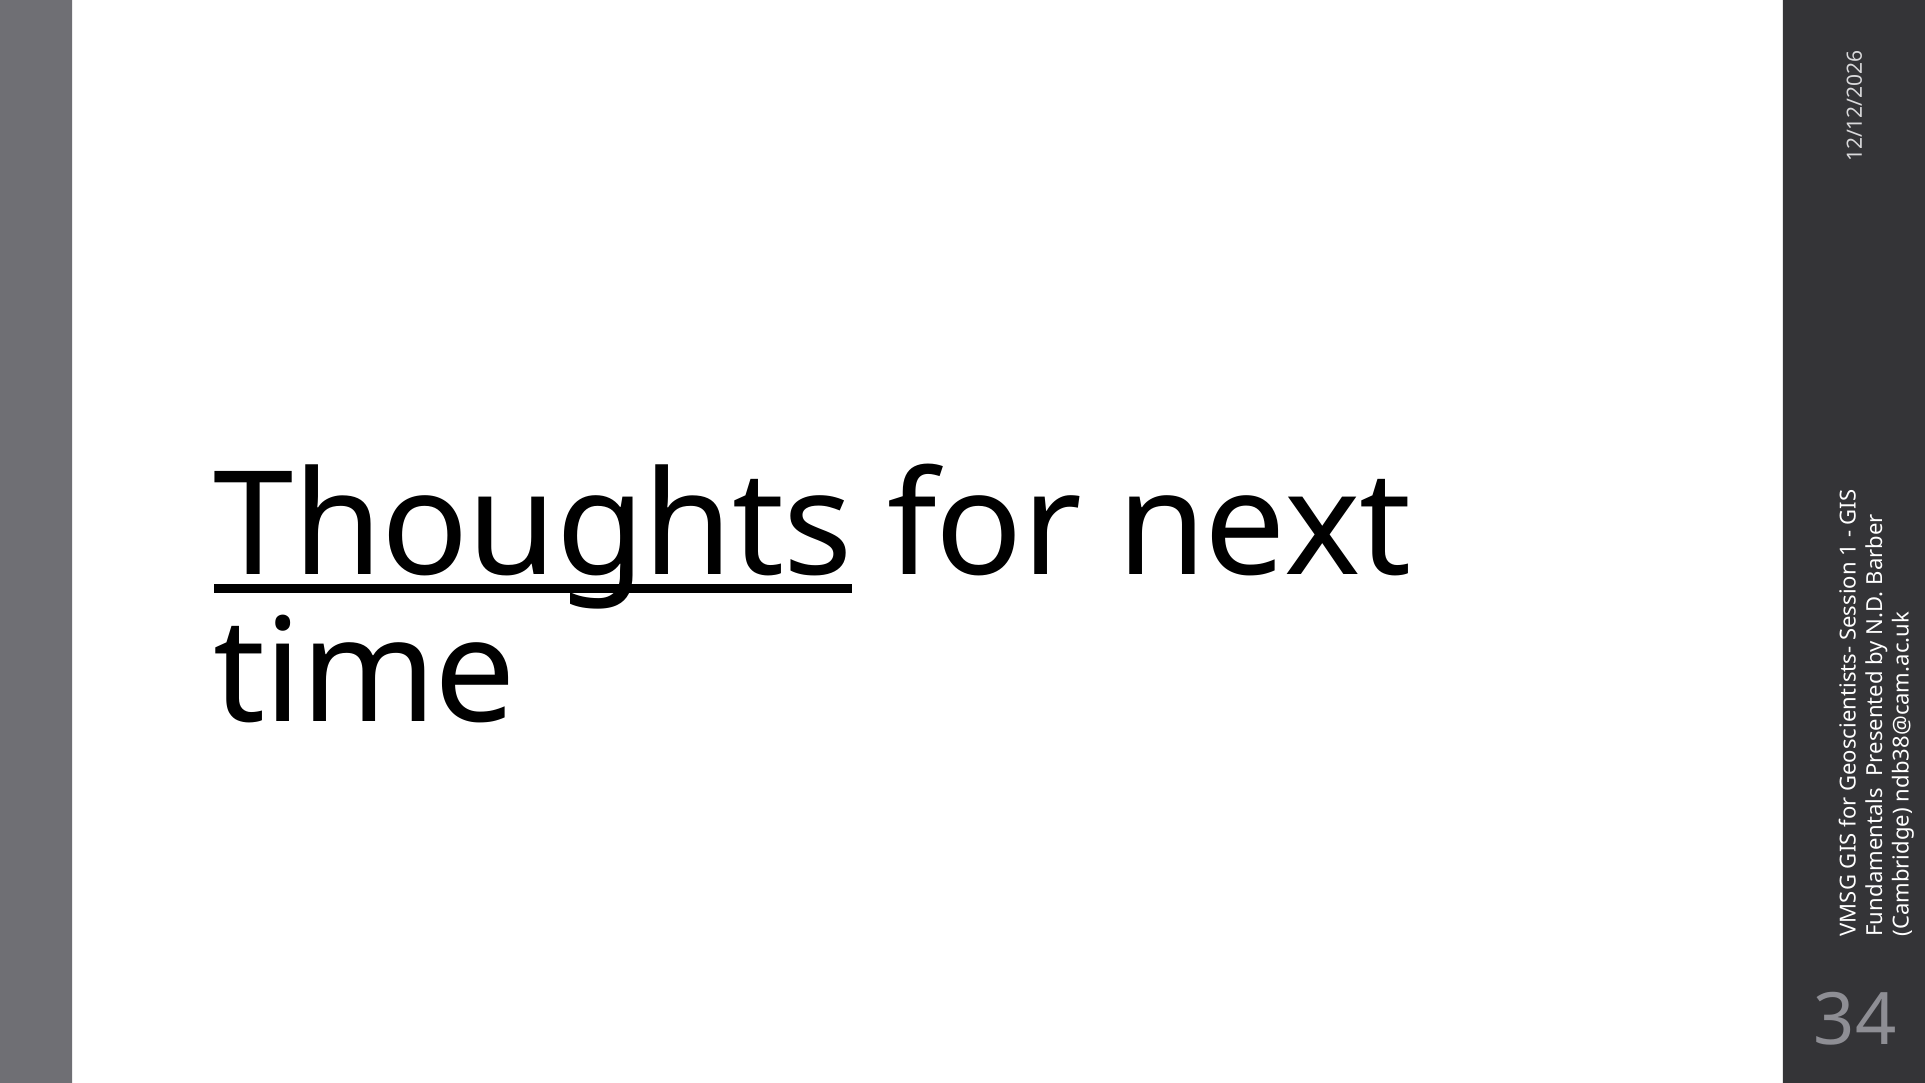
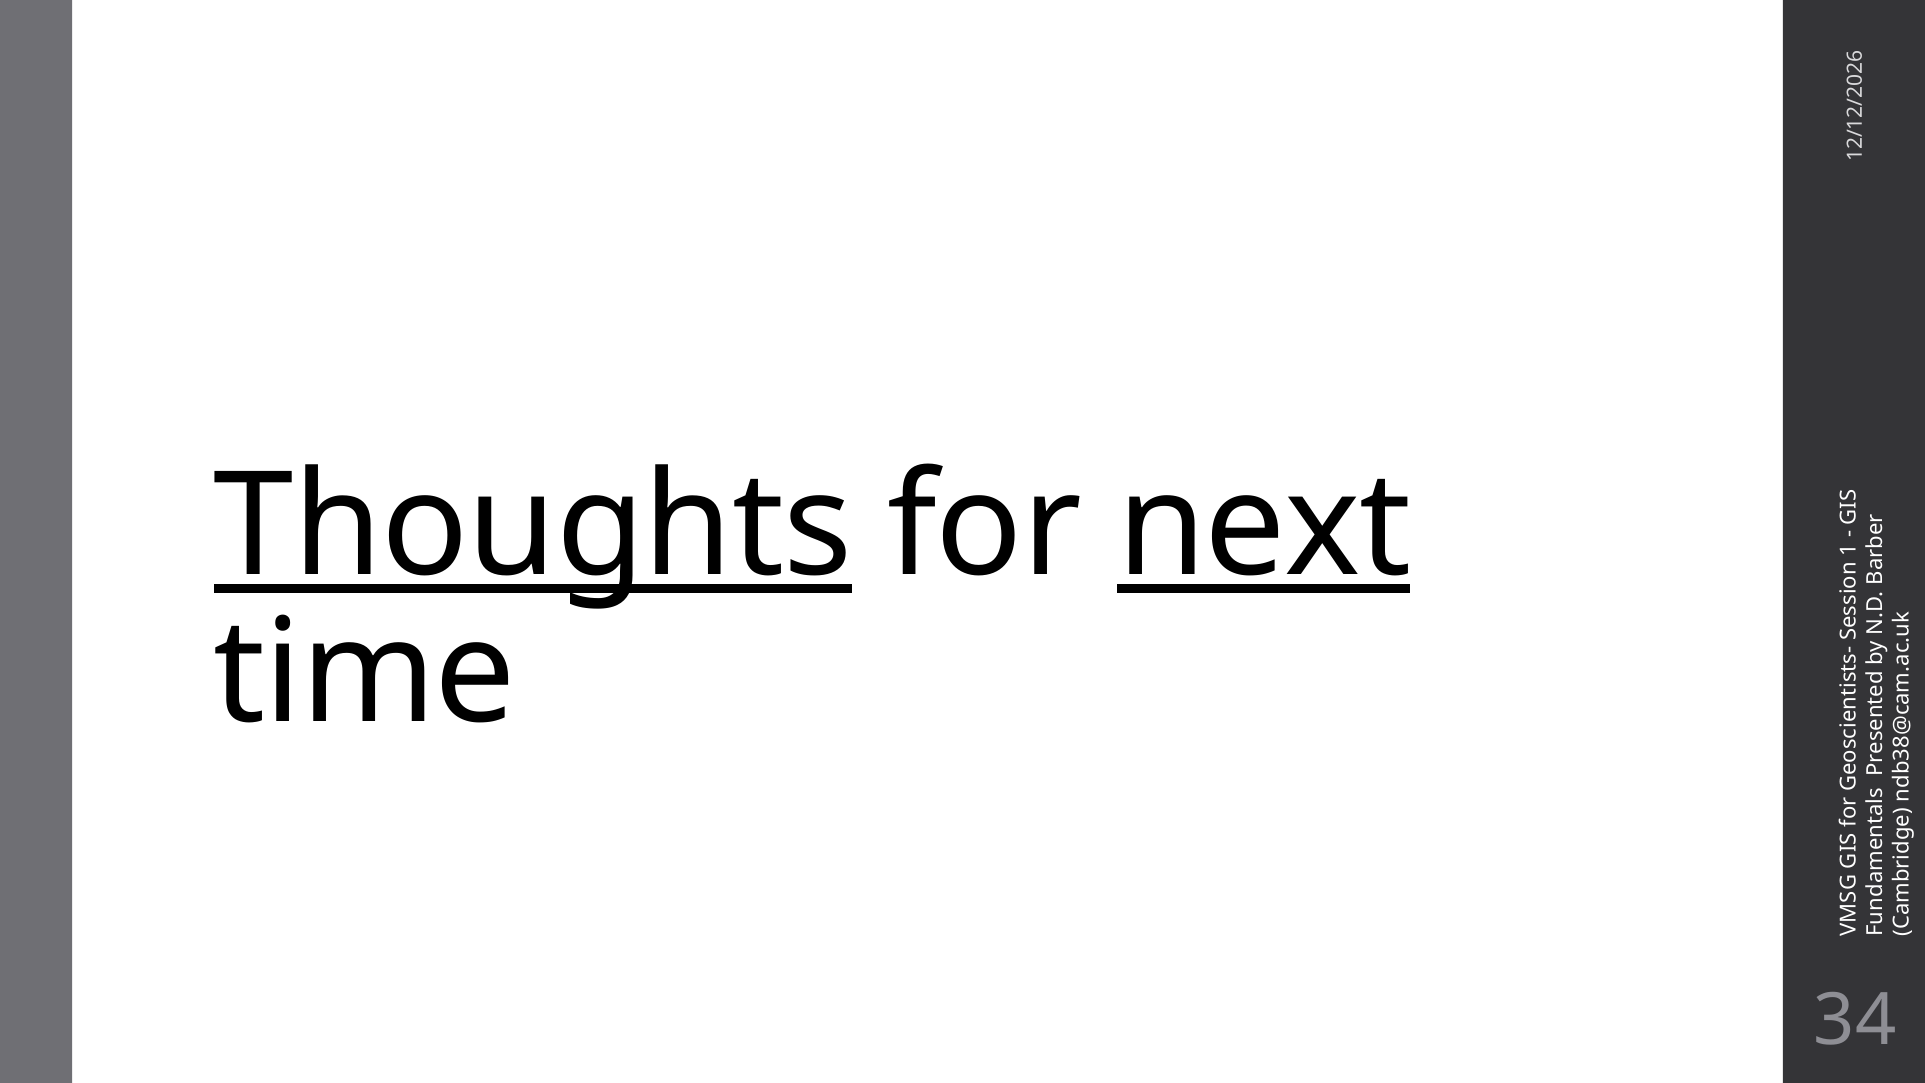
next underline: none -> present
